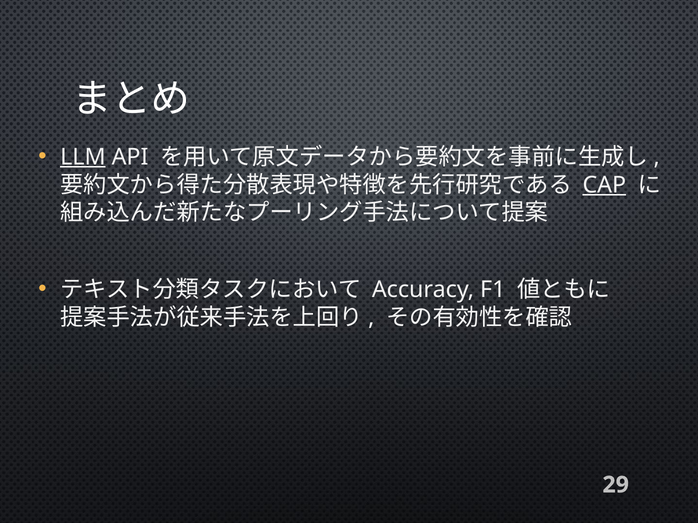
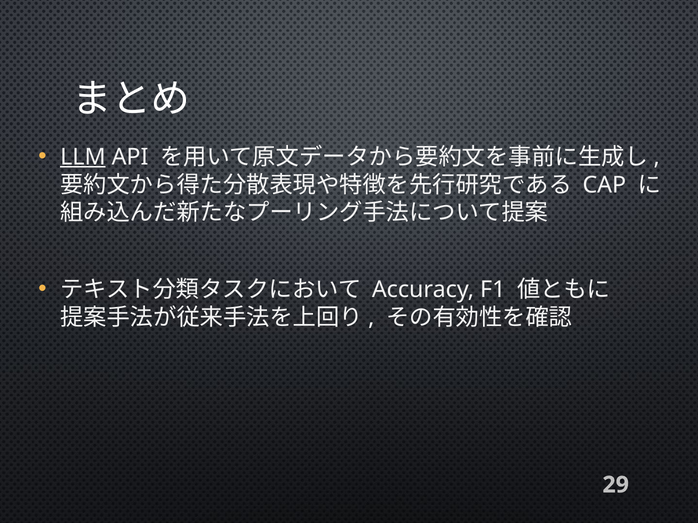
CAP underline: present -> none
